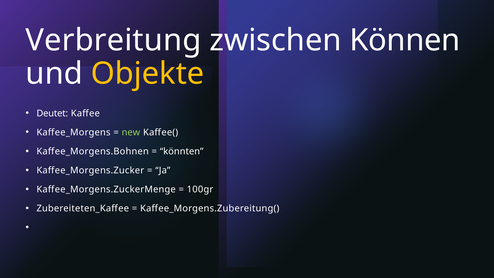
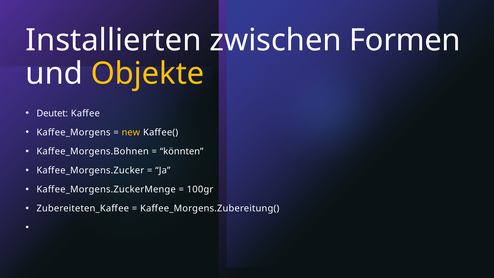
Verbreitung: Verbreitung -> Installierten
Können: Können -> Formen
new colour: light green -> yellow
